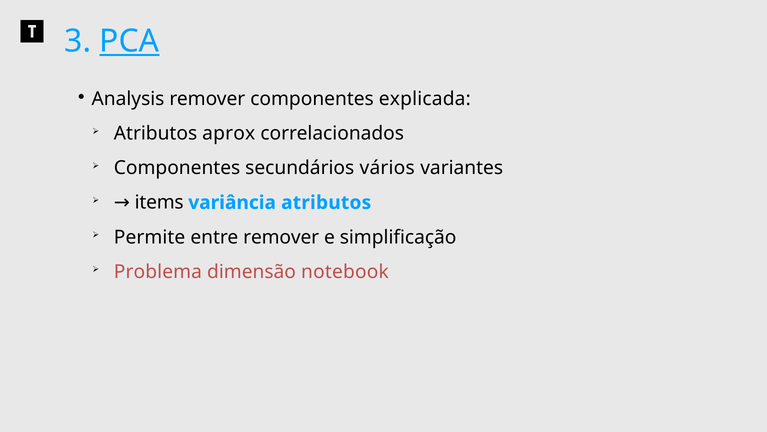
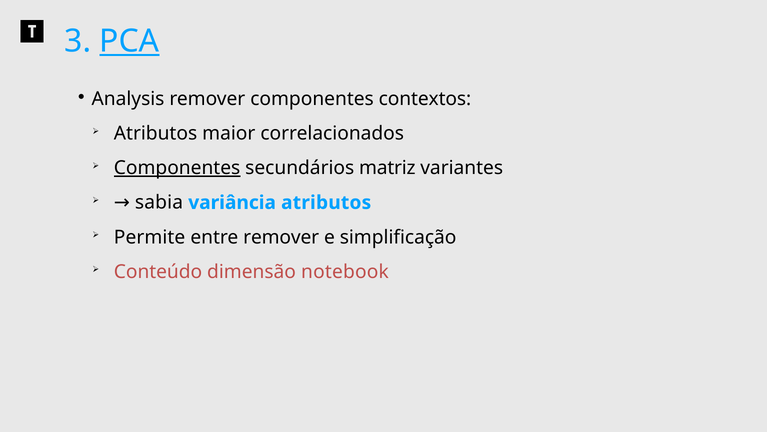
explicada: explicada -> contextos
aprox: aprox -> maior
Componentes at (177, 168) underline: none -> present
vários: vários -> matriz
items: items -> sabia
Problema: Problema -> Conteúdo
